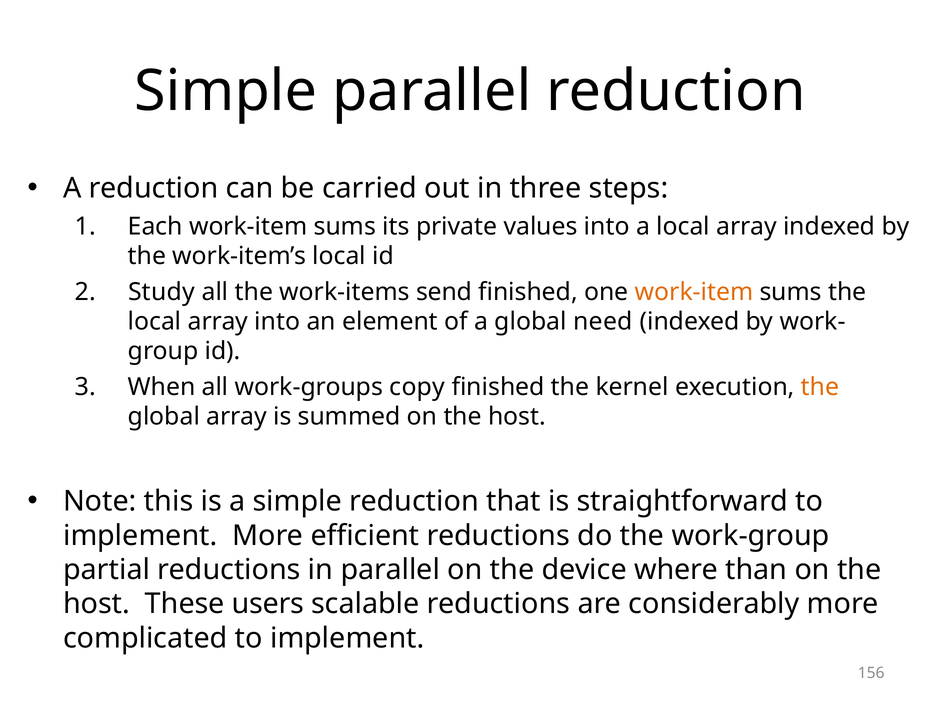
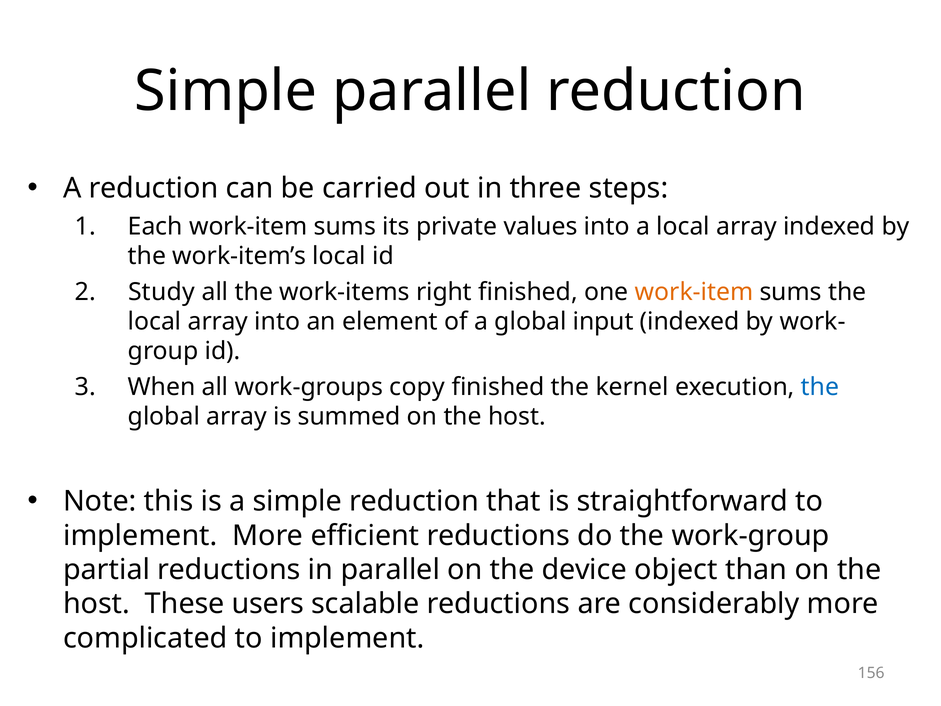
send: send -> right
need: need -> input
the at (820, 387) colour: orange -> blue
where: where -> object
